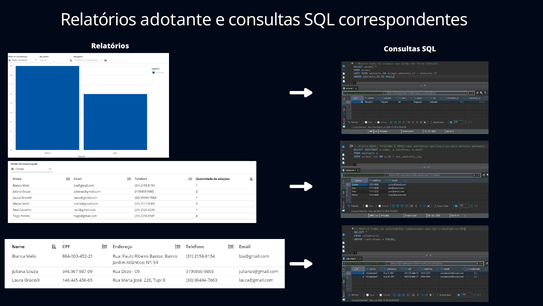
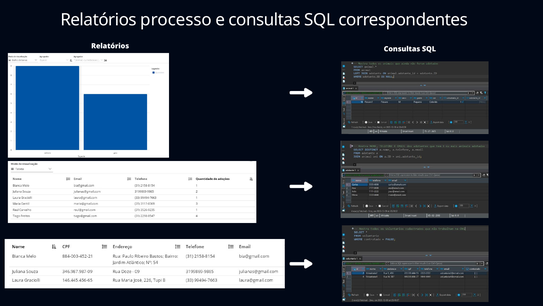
adotante: adotante -> processo
